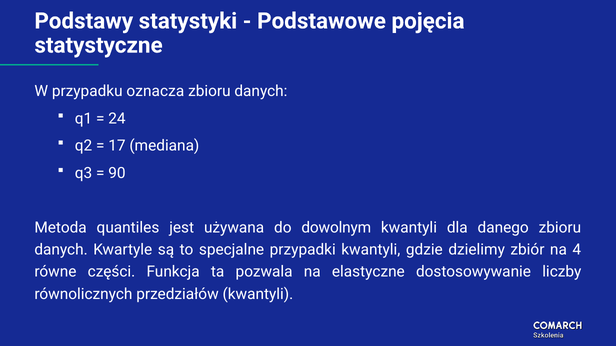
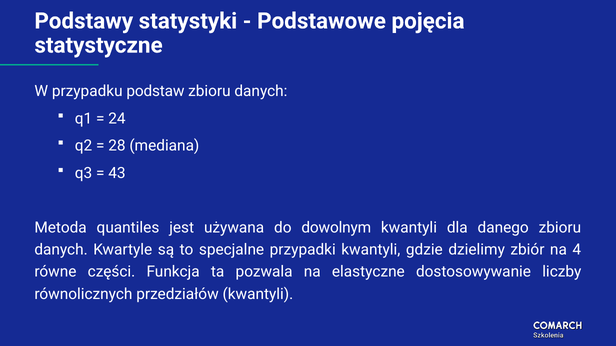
oznacza: oznacza -> podstaw
17: 17 -> 28
90: 90 -> 43
